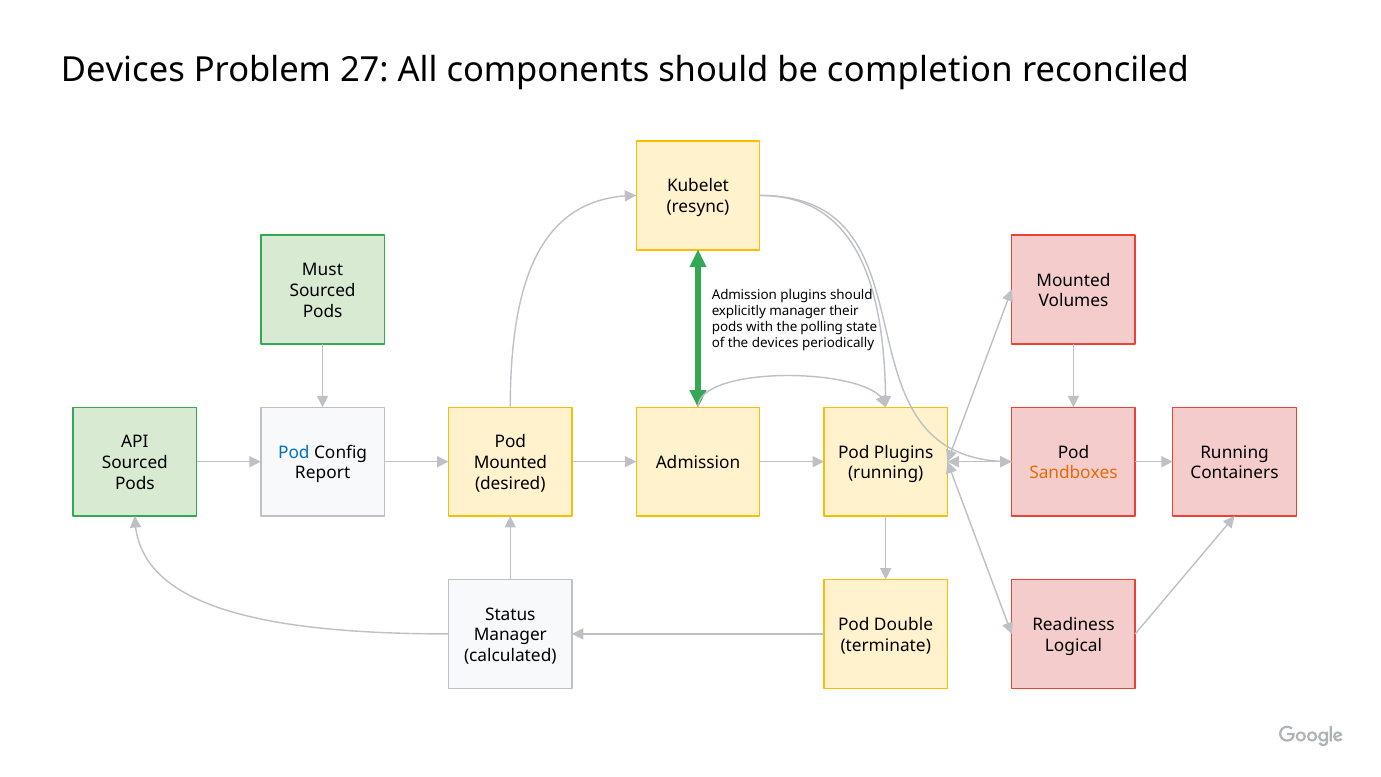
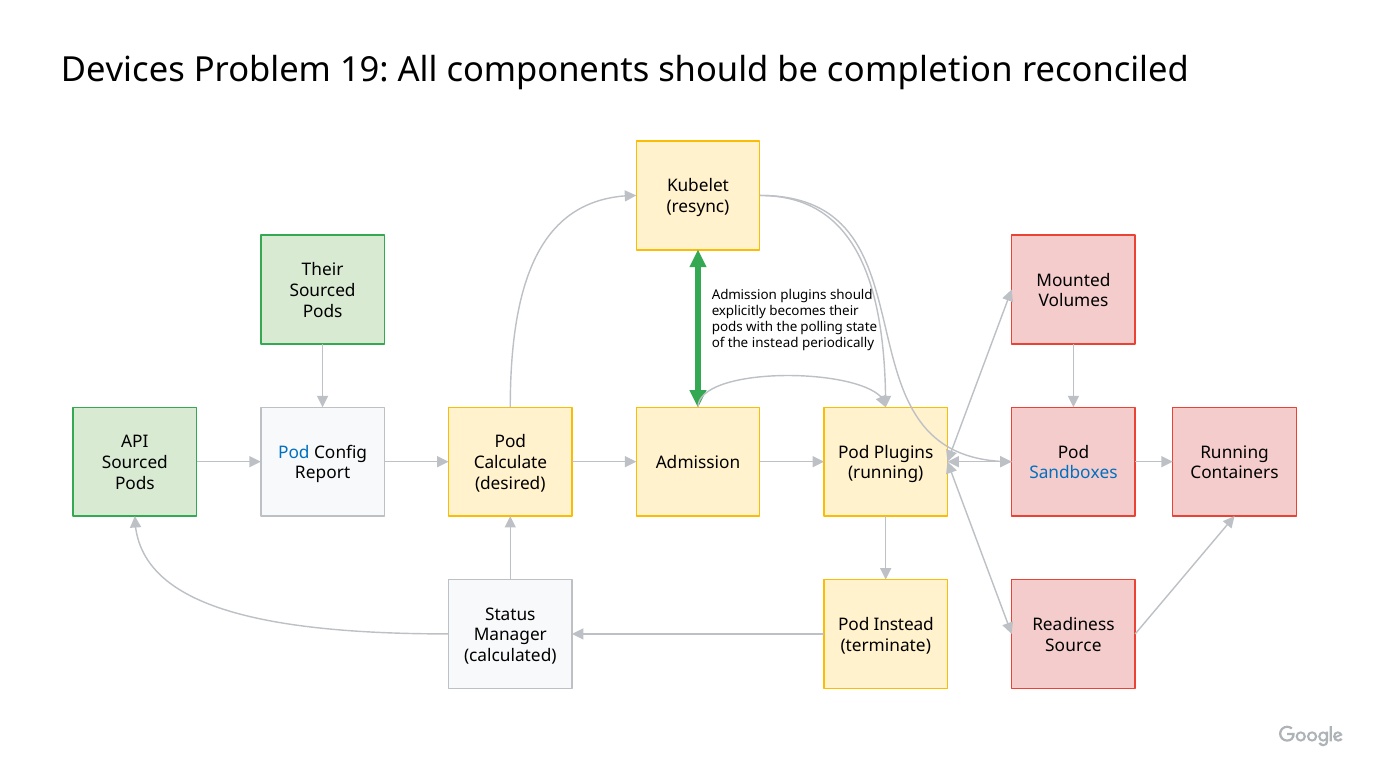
27: 27 -> 19
Must at (322, 270): Must -> Their
explicitly manager: manager -> becomes
the devices: devices -> instead
Mounted at (510, 463): Mounted -> Calculate
Sandboxes colour: orange -> blue
Pod Double: Double -> Instead
Logical: Logical -> Source
